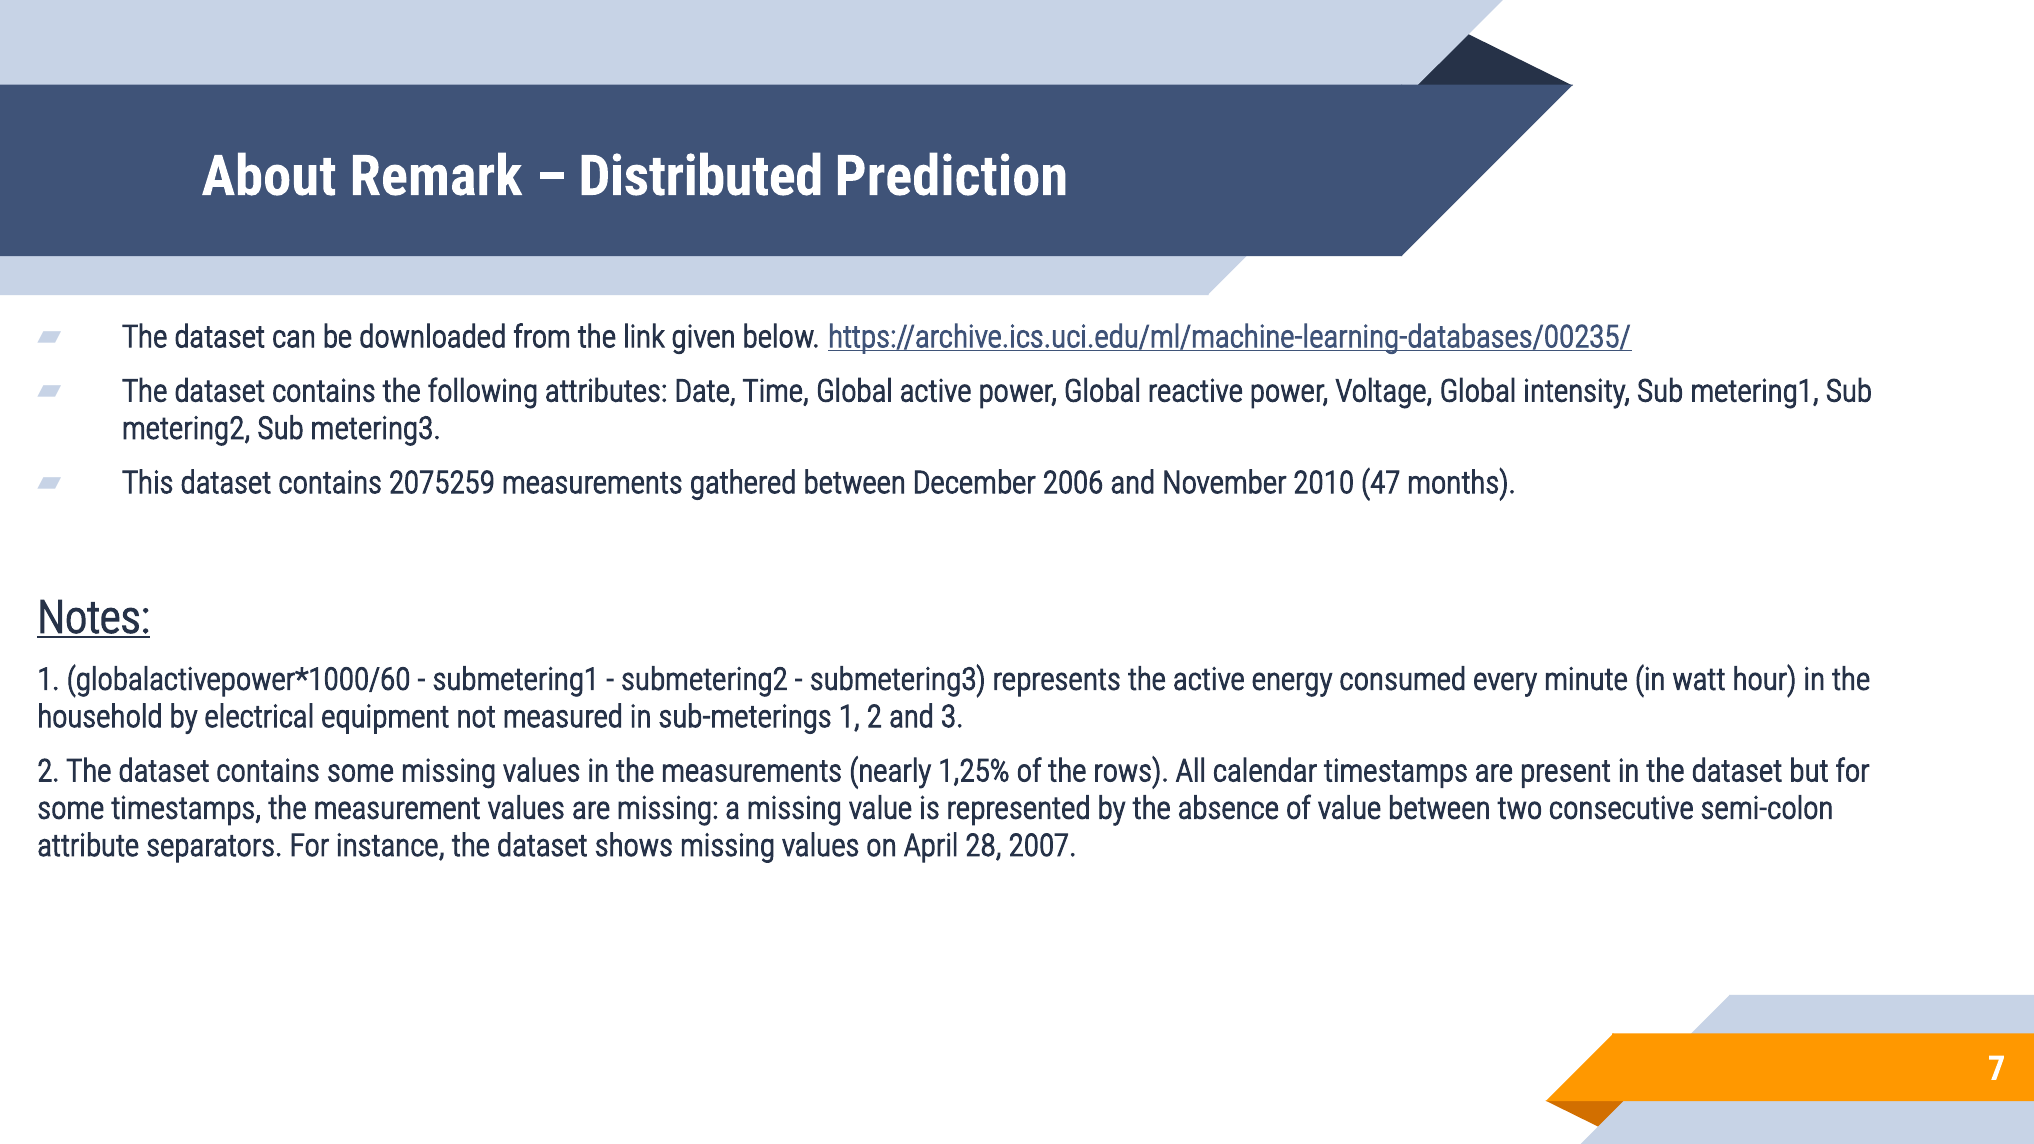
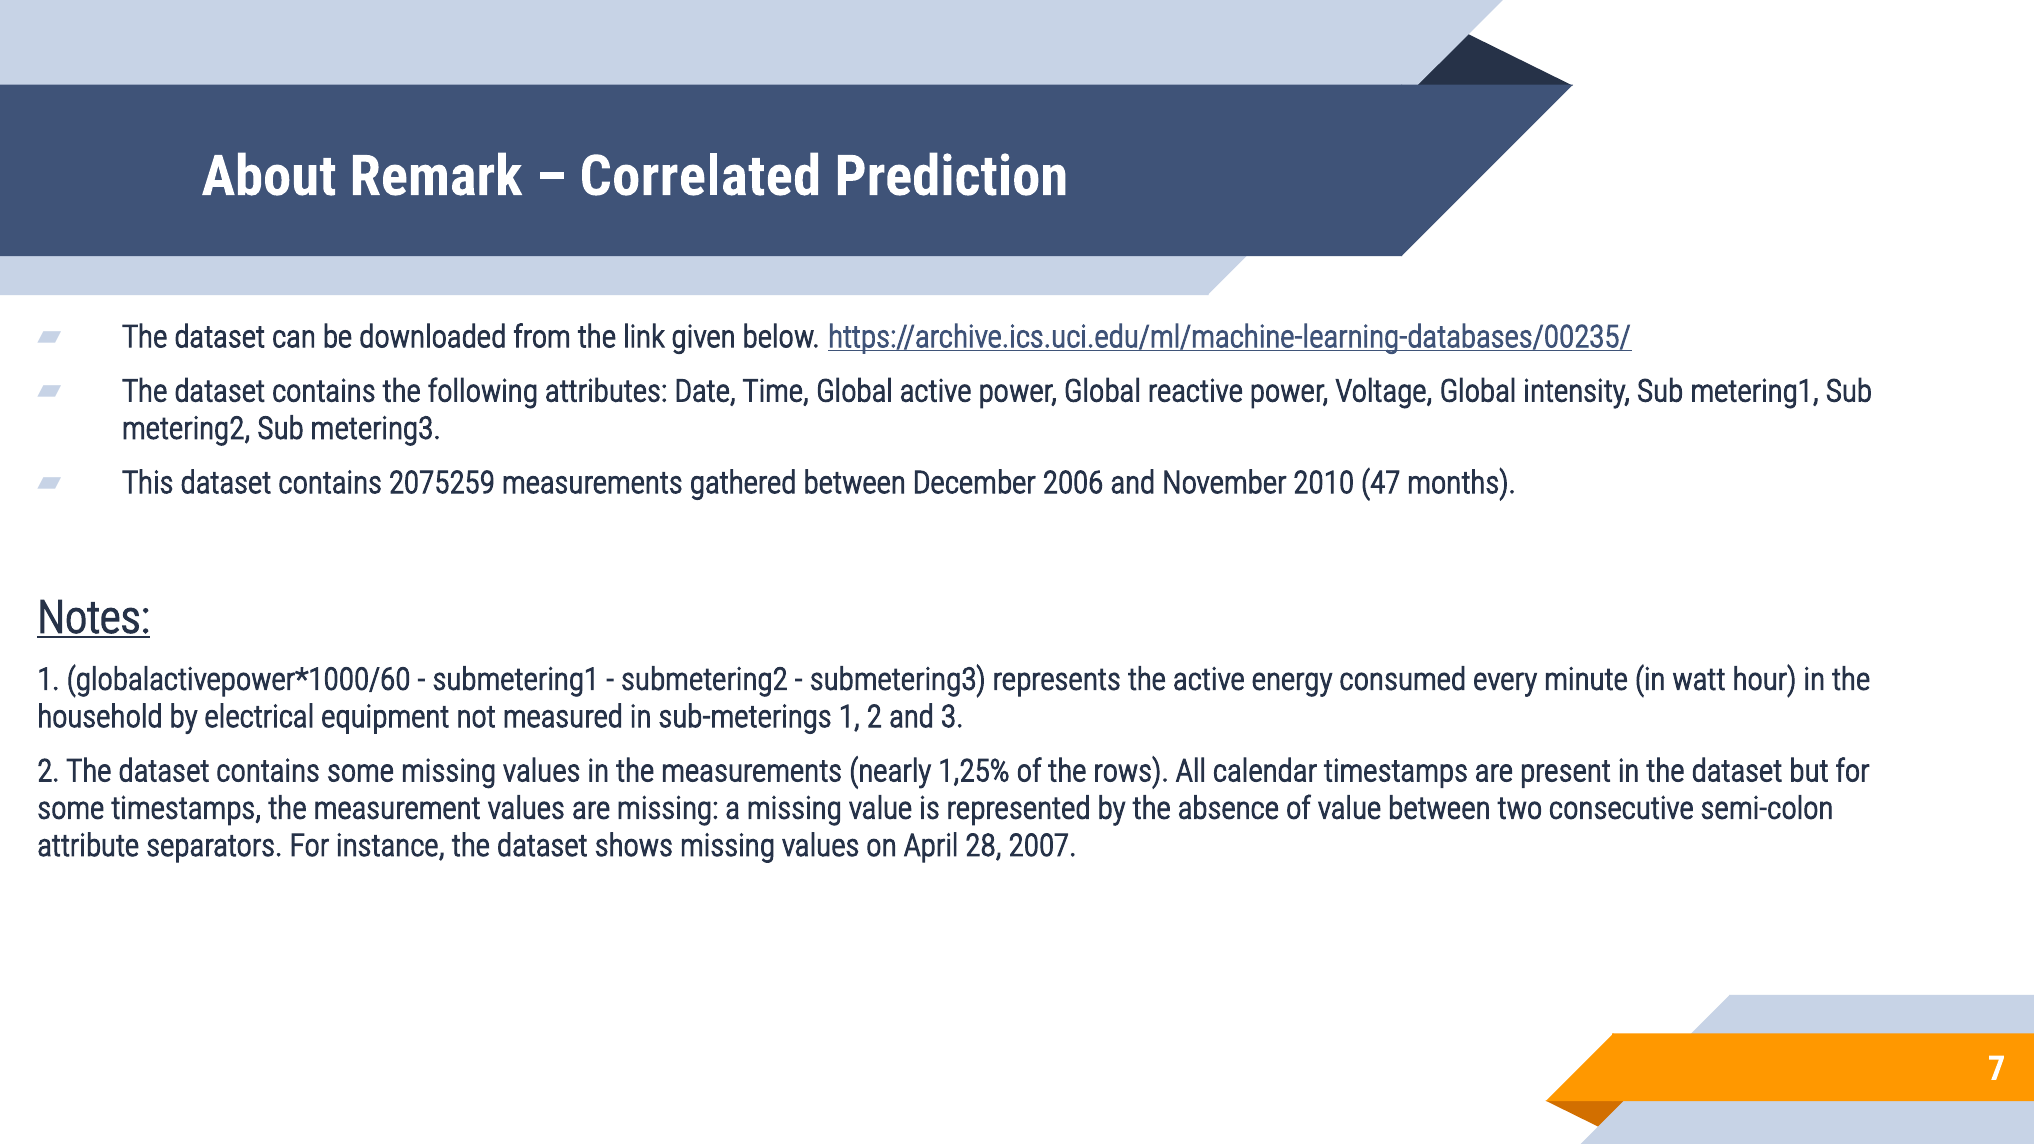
Distributed: Distributed -> Correlated
